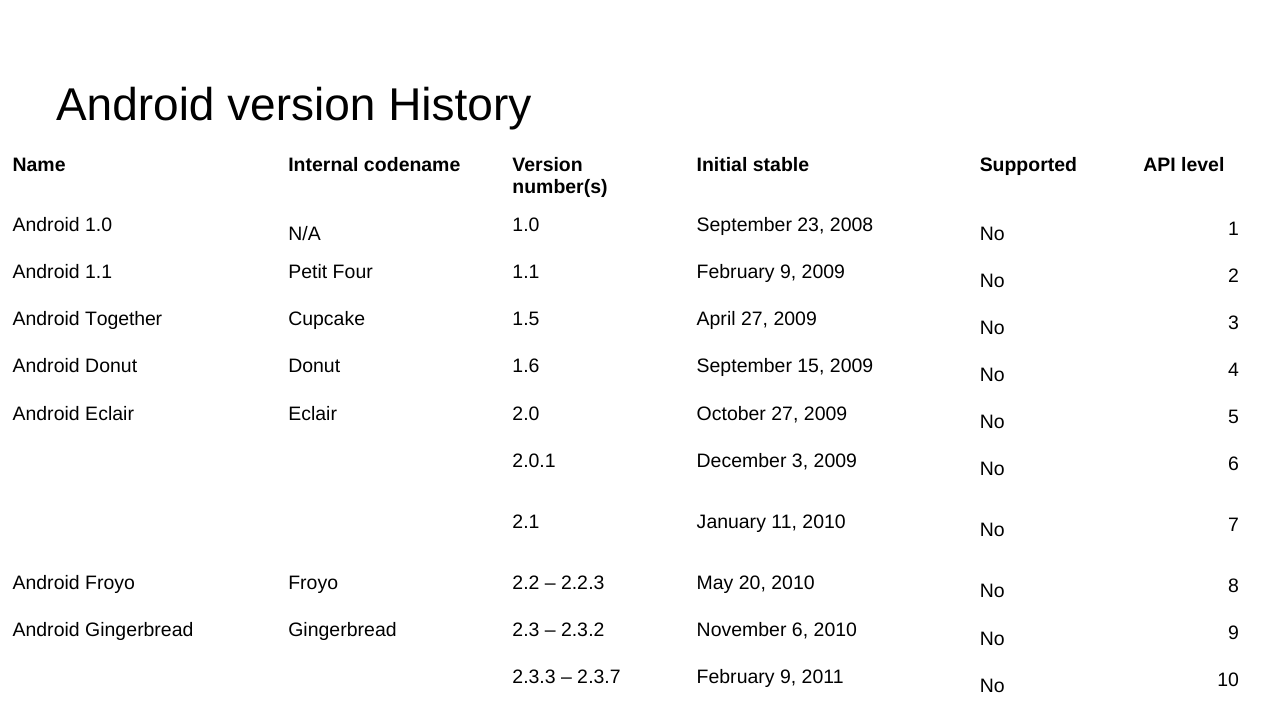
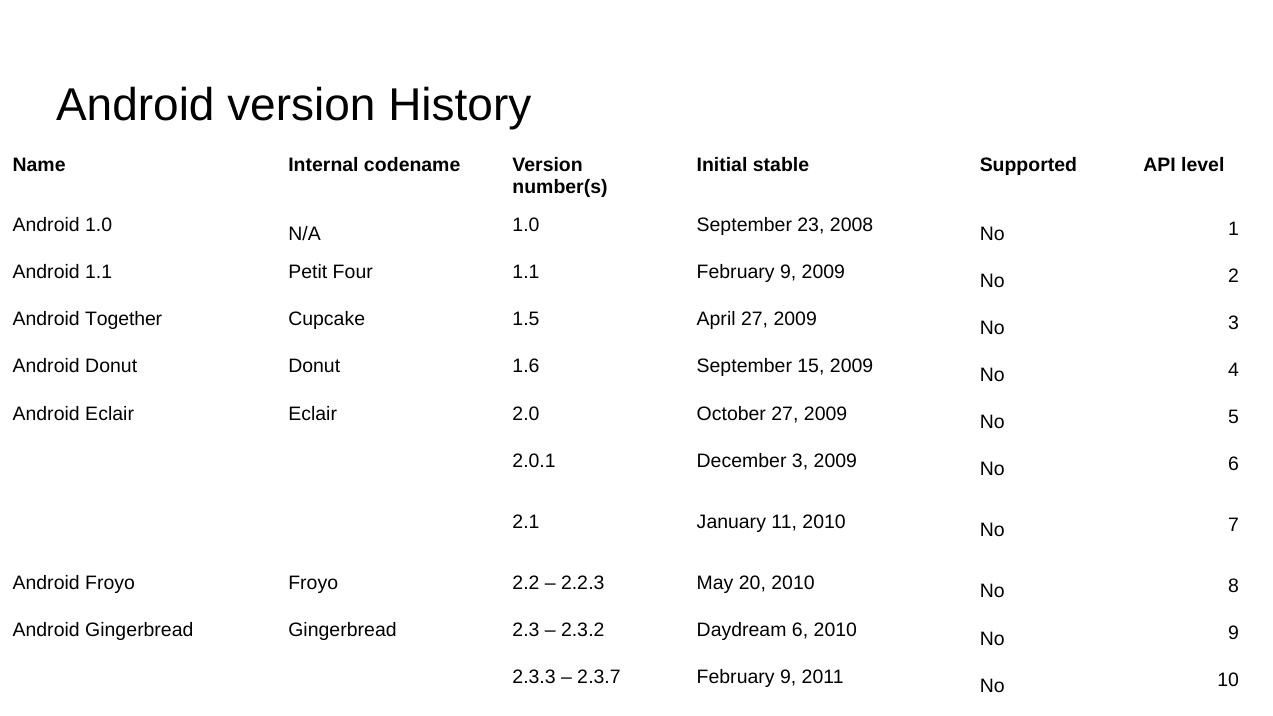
November: November -> Daydream
